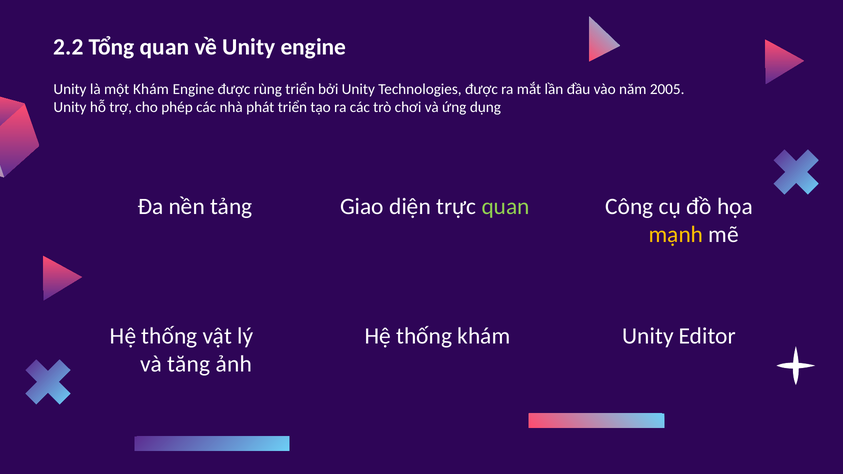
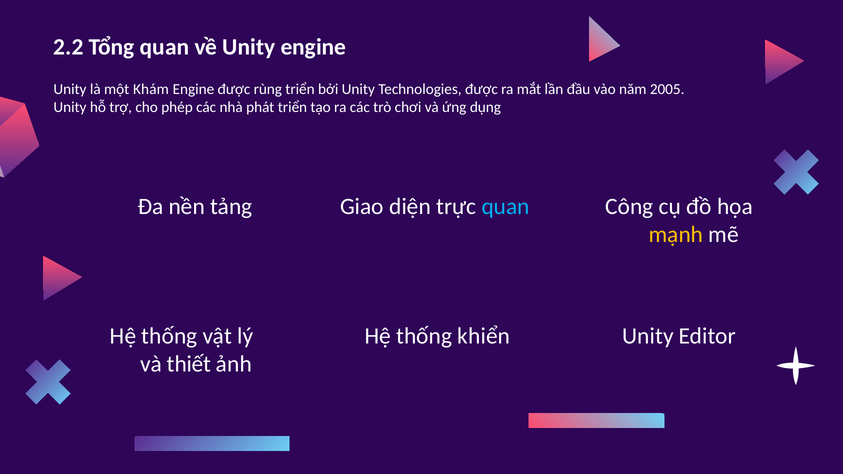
quan at (506, 206) colour: light green -> light blue
thống khám: khám -> khiển
tăng: tăng -> thiết
